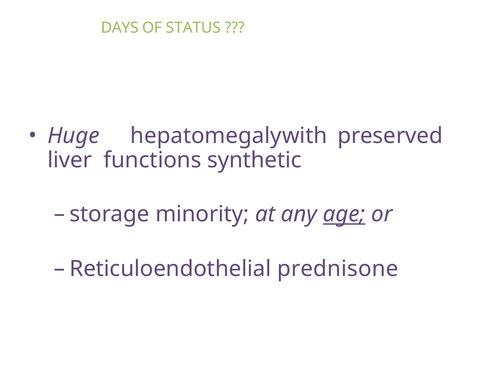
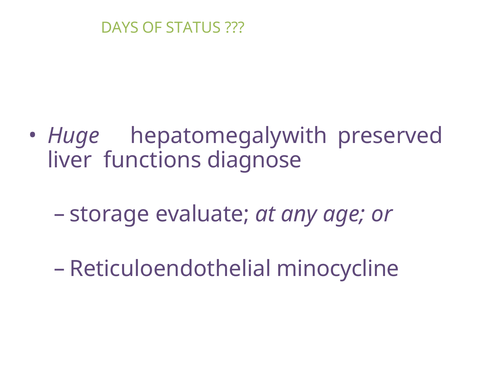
synthetic: synthetic -> diagnose
minority: minority -> evaluate
age underline: present -> none
prednisone: prednisone -> minocycline
